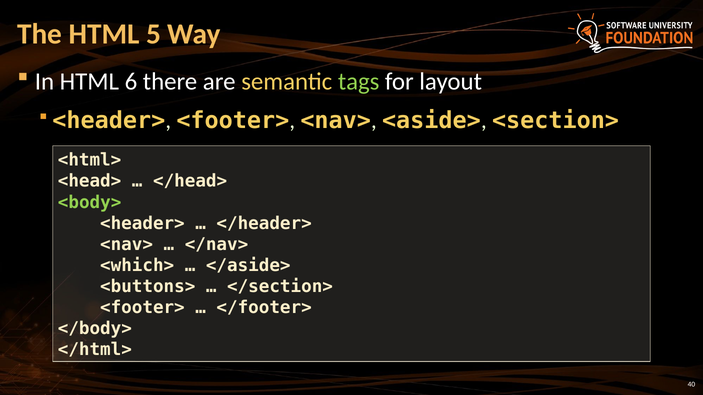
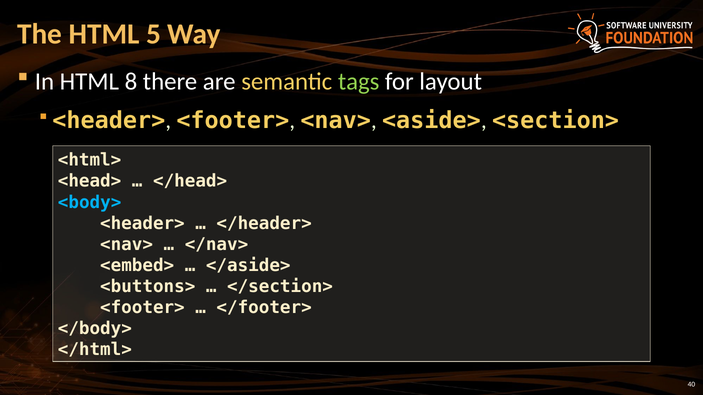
6: 6 -> 8
<body> colour: light green -> light blue
<which>: <which> -> <embed>
